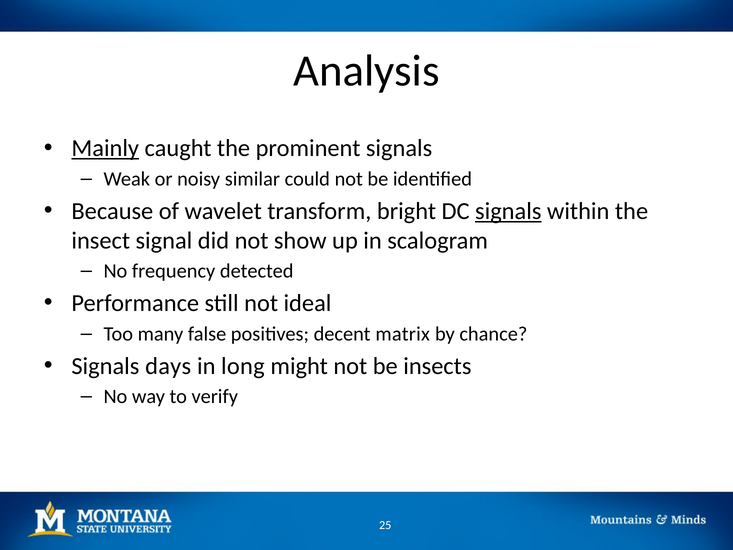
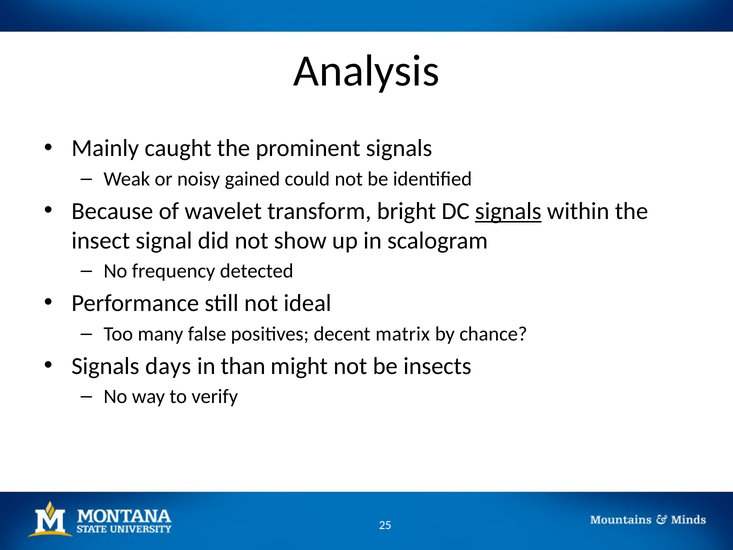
Mainly underline: present -> none
similar: similar -> gained
long: long -> than
